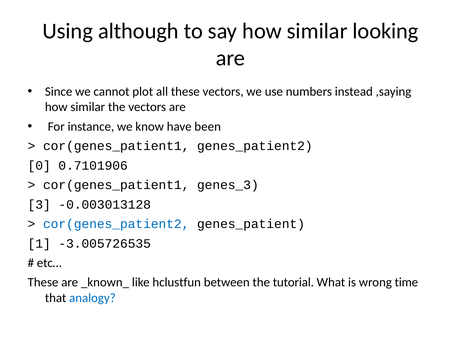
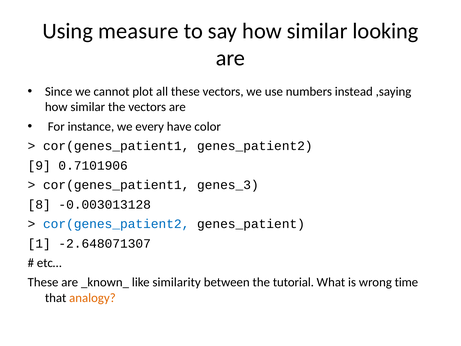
although: although -> measure
know: know -> every
been: been -> color
0: 0 -> 9
3: 3 -> 8
-3.005726535: -3.005726535 -> -2.648071307
hclustfun: hclustfun -> similarity
analogy colour: blue -> orange
